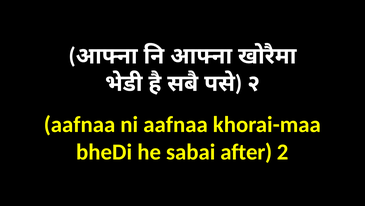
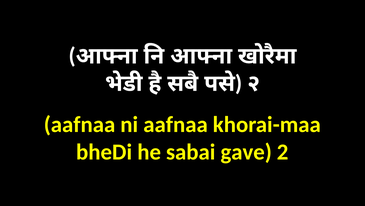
after: after -> gave
